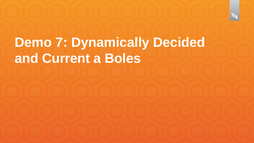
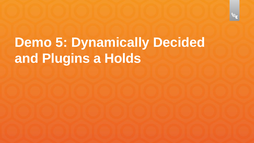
7: 7 -> 5
Current: Current -> Plugins
Boles: Boles -> Holds
